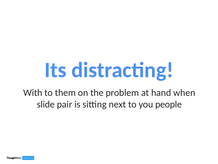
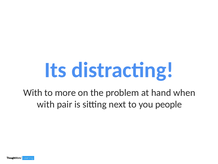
them: them -> more
slide at (46, 104): slide -> with
